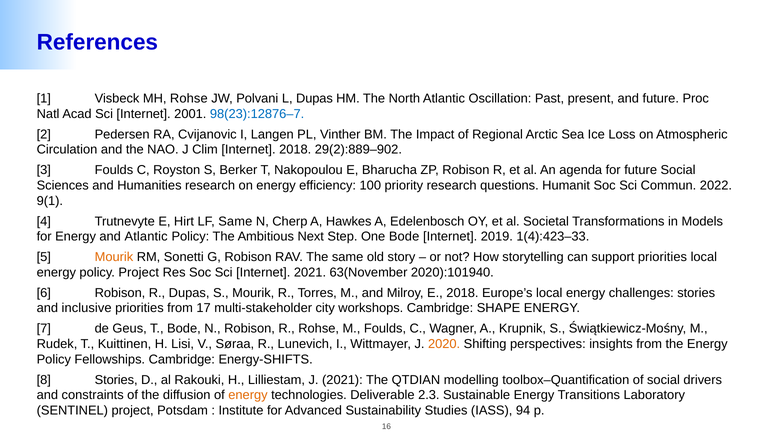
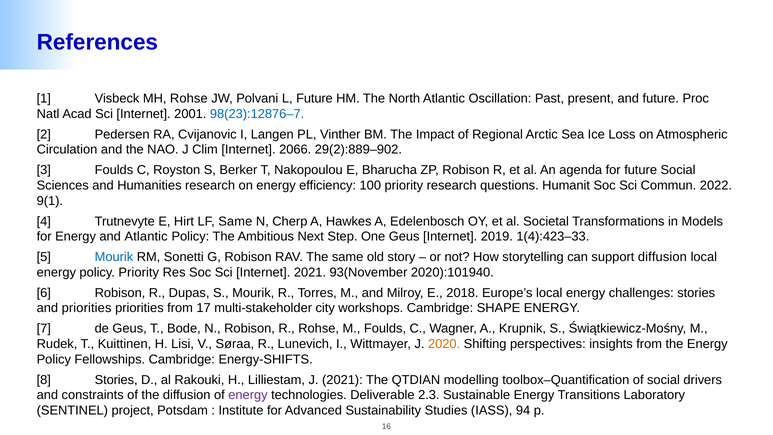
L Dupas: Dupas -> Future
Internet 2018: 2018 -> 2066
One Bode: Bode -> Geus
Mourik at (114, 257) colour: orange -> blue
support priorities: priorities -> diffusion
policy Project: Project -> Priority
63(November: 63(November -> 93(November
and inclusive: inclusive -> priorities
energy at (248, 395) colour: orange -> purple
